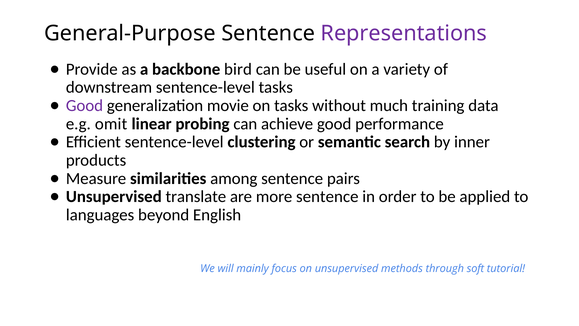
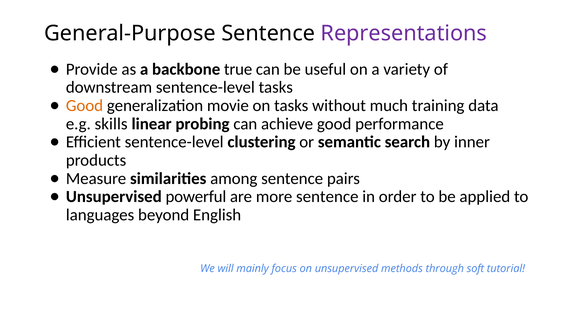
bird: bird -> true
Good at (84, 105) colour: purple -> orange
omit: omit -> skills
translate: translate -> powerful
